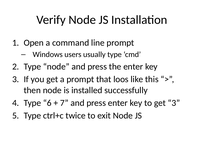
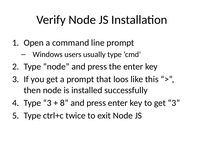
Type 6: 6 -> 3
7: 7 -> 8
